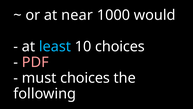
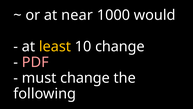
least colour: light blue -> yellow
10 choices: choices -> change
must choices: choices -> change
